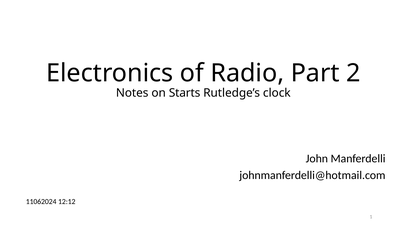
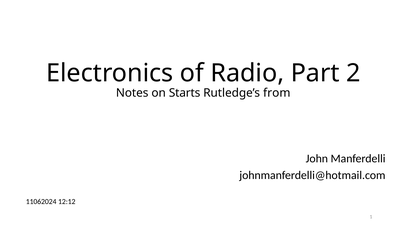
clock: clock -> from
